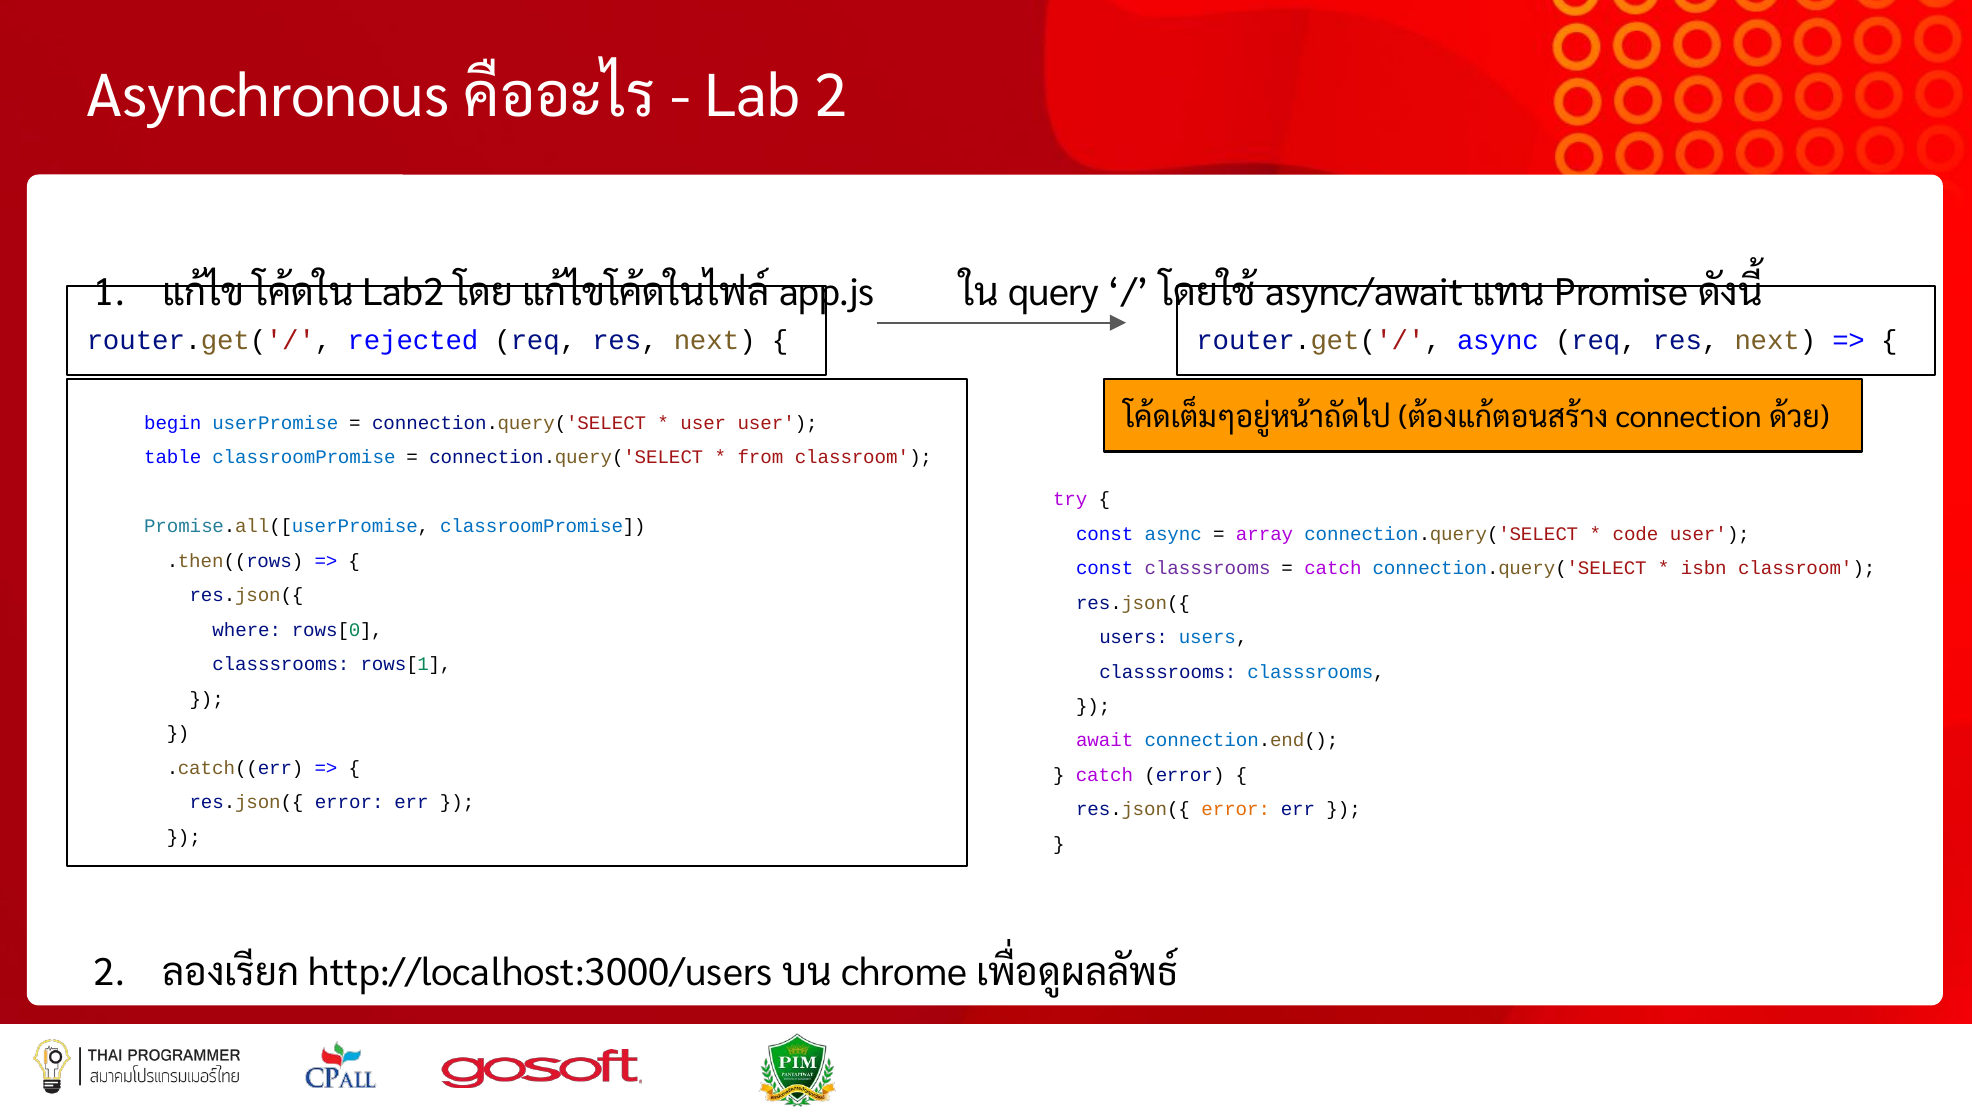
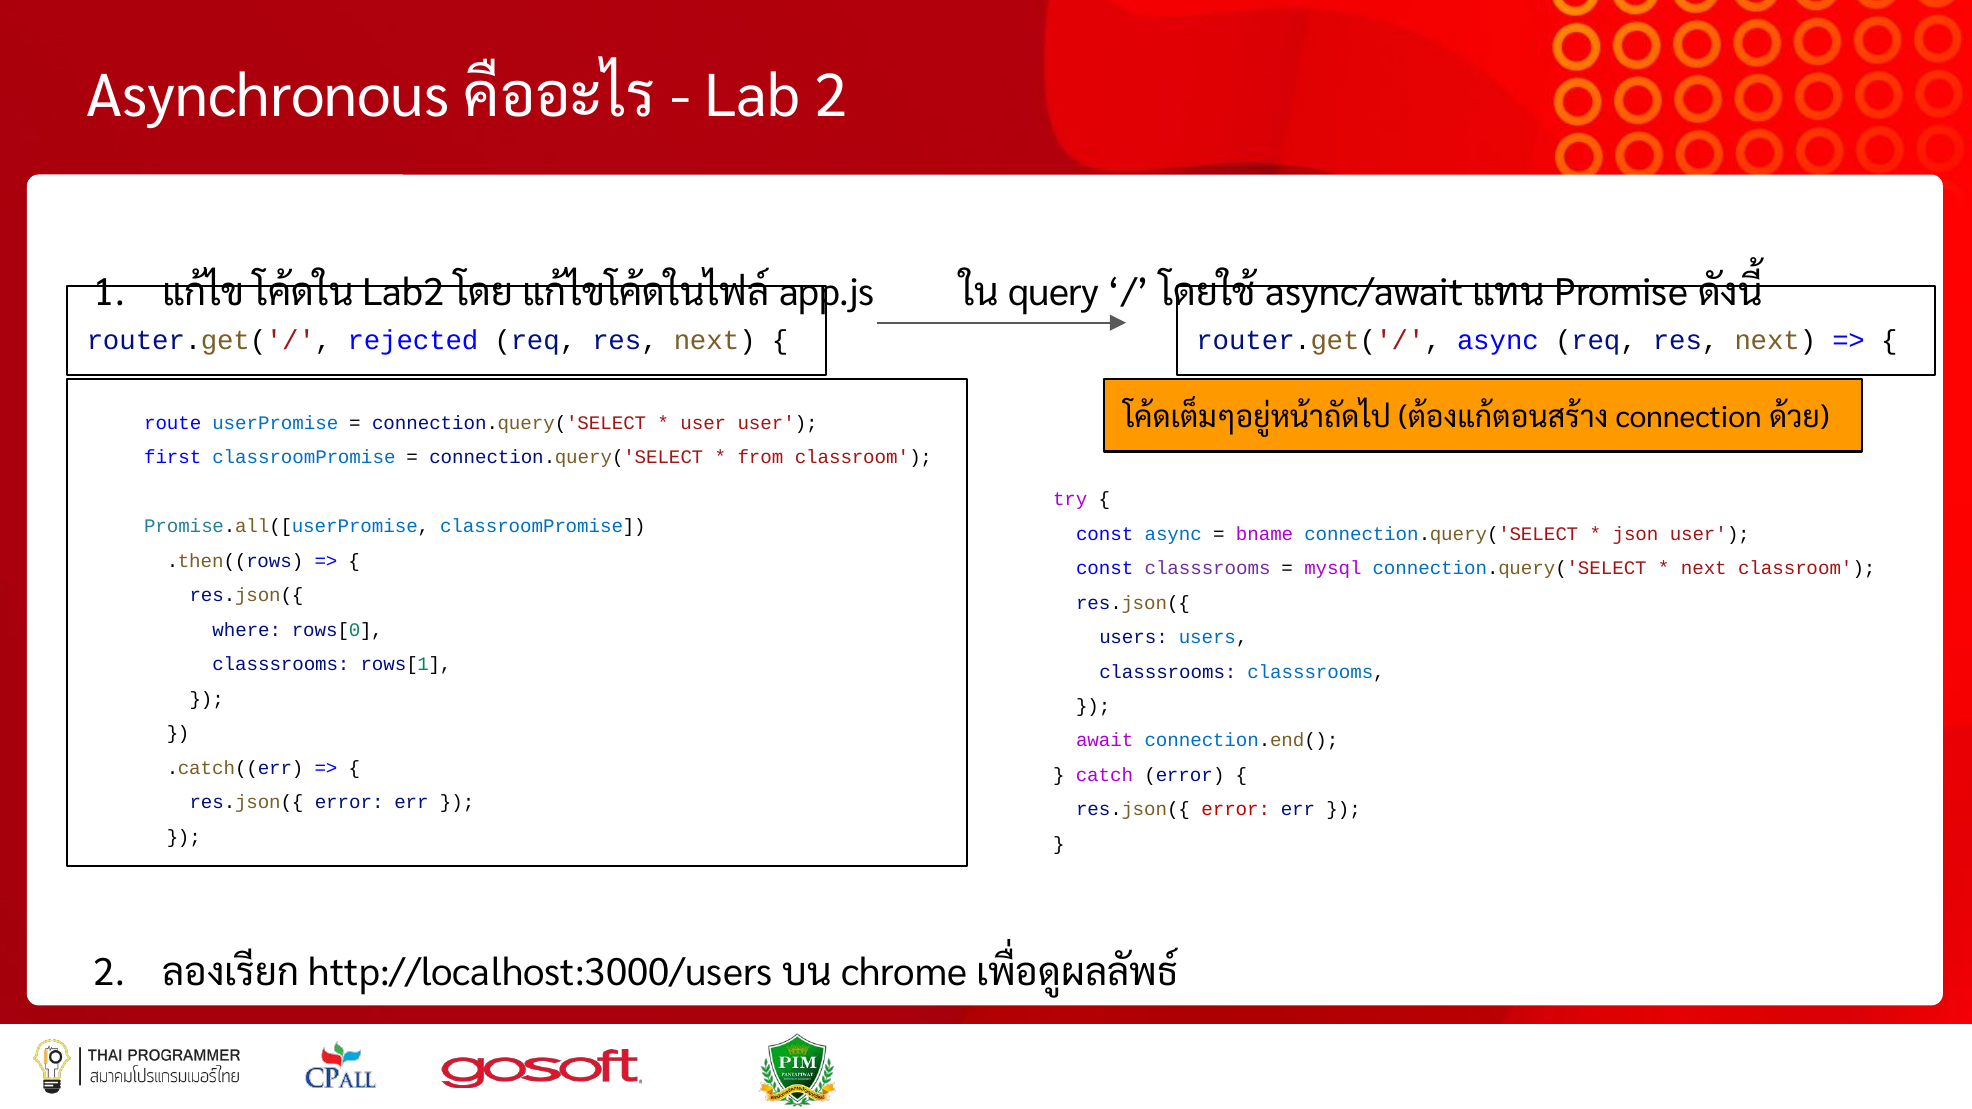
begin: begin -> route
table: table -> first
array: array -> bname
code: code -> json
catch at (1333, 569): catch -> mysql
isbn at (1704, 569): isbn -> next
error at (1236, 810) colour: orange -> red
